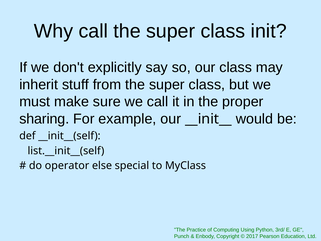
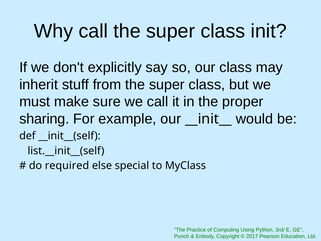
operator: operator -> required
